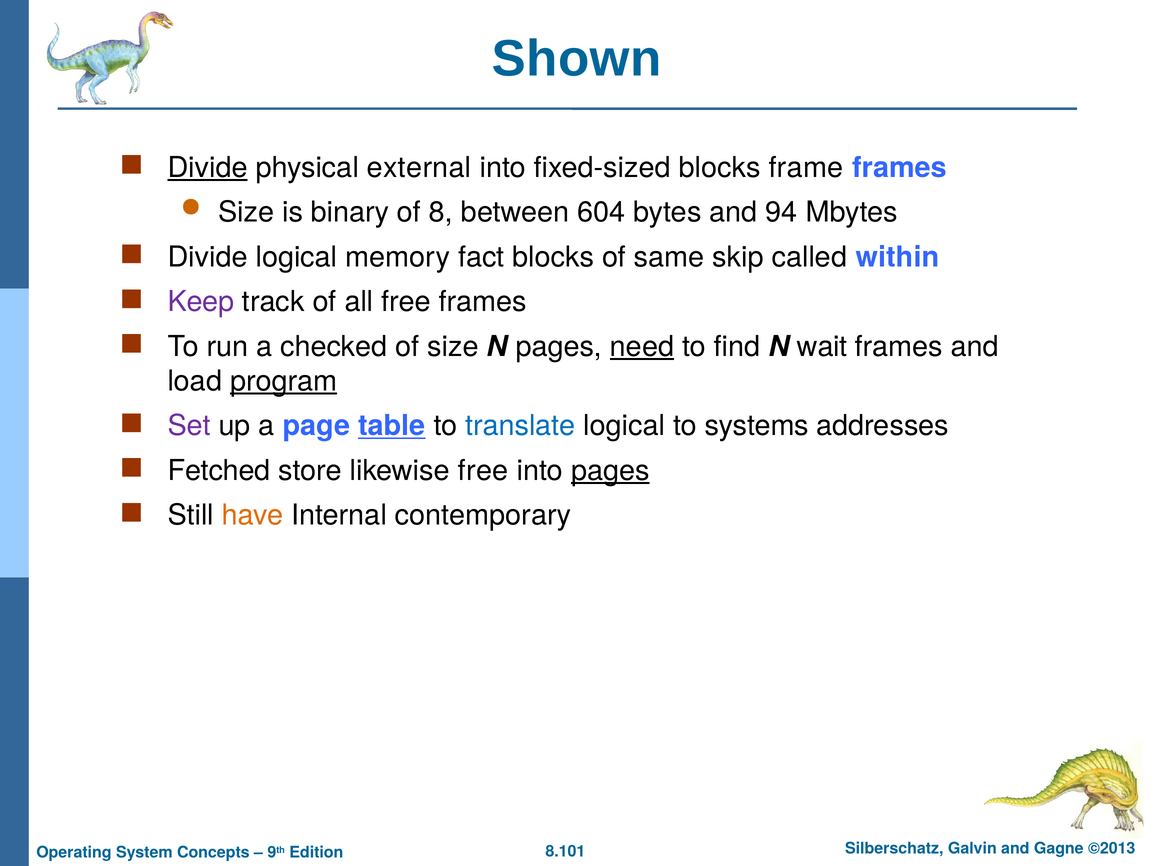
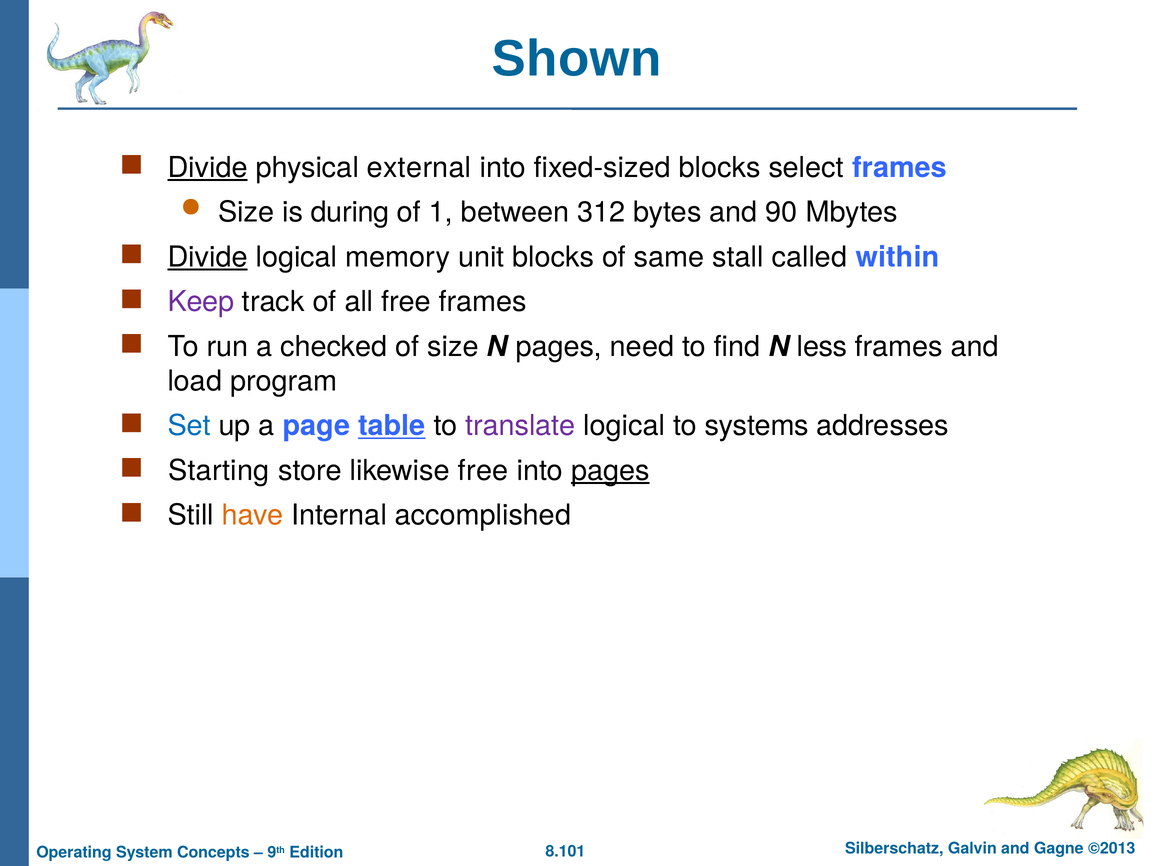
frame: frame -> select
binary: binary -> during
8: 8 -> 1
604: 604 -> 312
94: 94 -> 90
Divide at (208, 257) underline: none -> present
fact: fact -> unit
skip: skip -> stall
need underline: present -> none
wait: wait -> less
program underline: present -> none
Set colour: purple -> blue
translate colour: blue -> purple
Fetched: Fetched -> Starting
contemporary: contemporary -> accomplished
